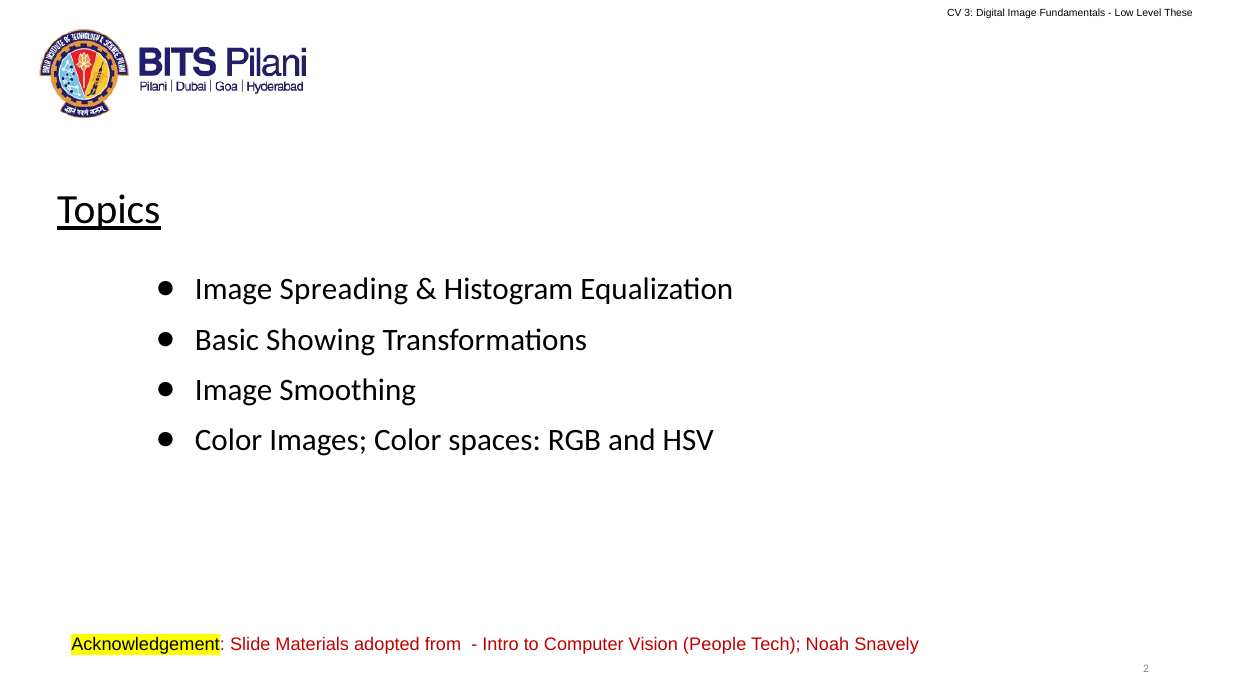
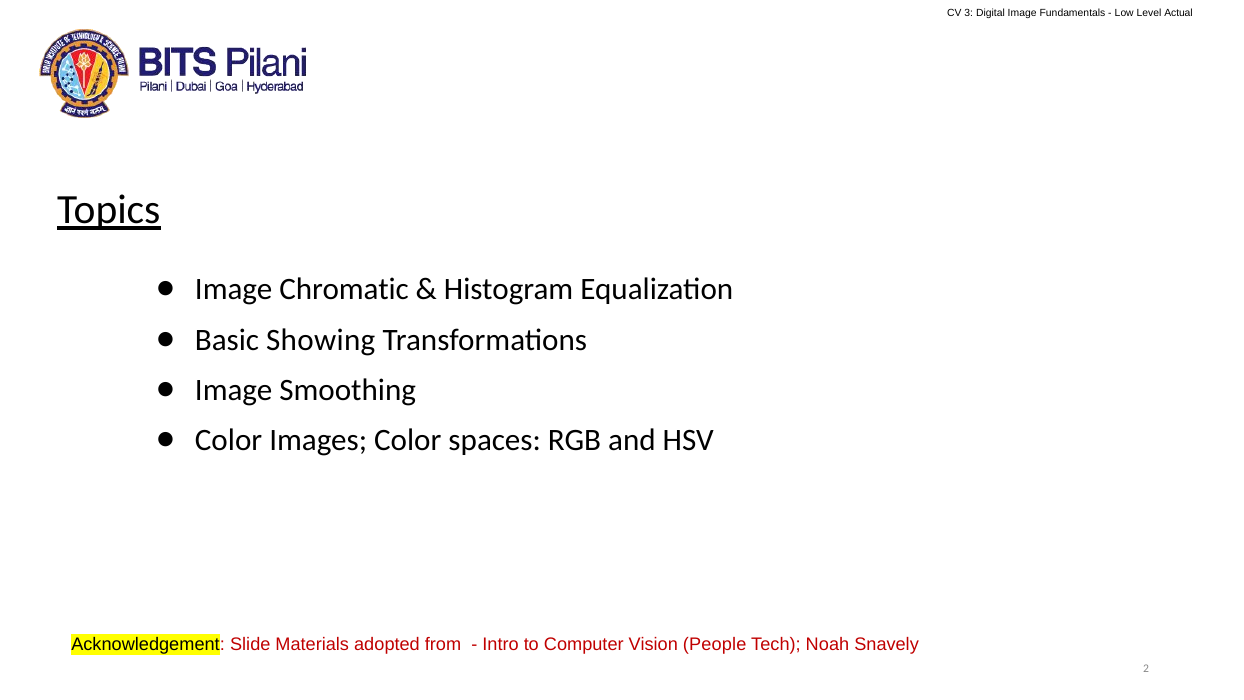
These: These -> Actual
Spreading: Spreading -> Chromatic
